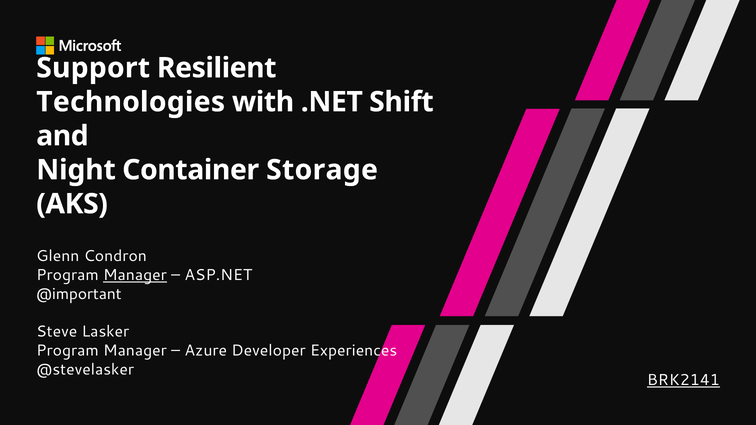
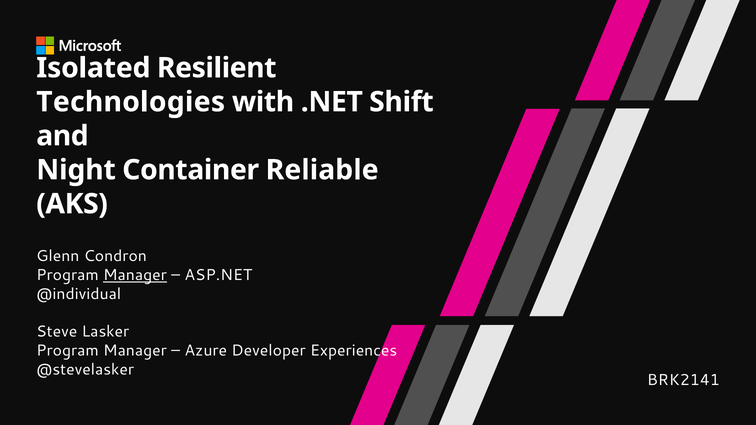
Support: Support -> Isolated
Storage: Storage -> Reliable
@important: @important -> @individual
BRK2141 underline: present -> none
